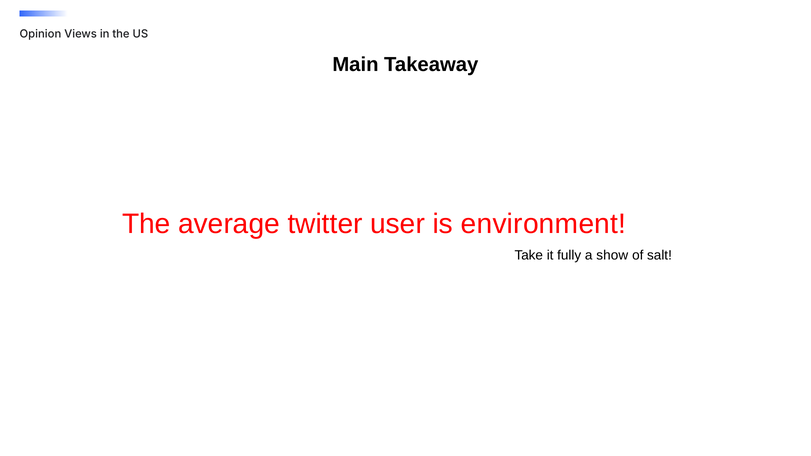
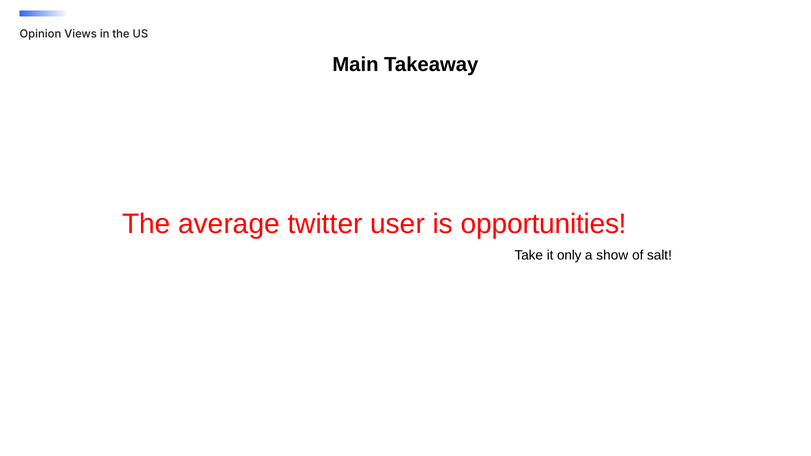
environment: environment -> opportunities
fully: fully -> only
